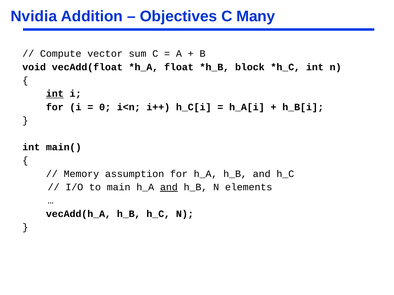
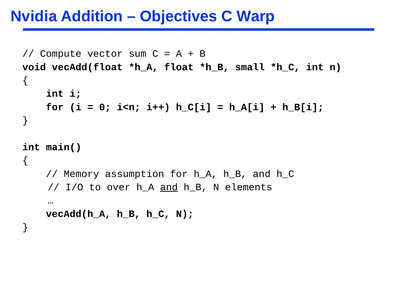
Many: Many -> Warp
block: block -> small
int at (55, 94) underline: present -> none
main: main -> over
